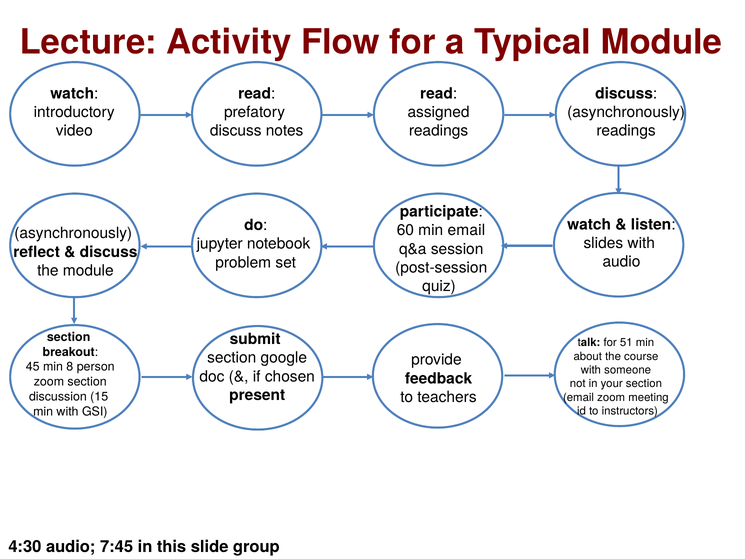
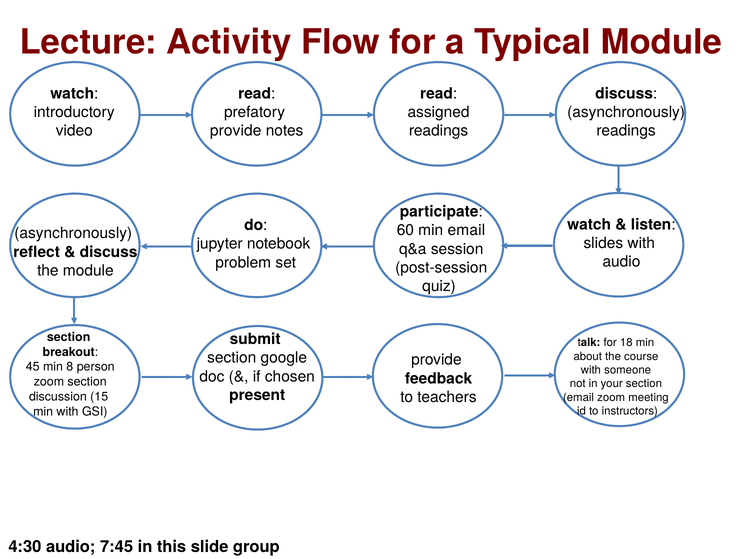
discuss at (236, 131): discuss -> provide
51: 51 -> 18
